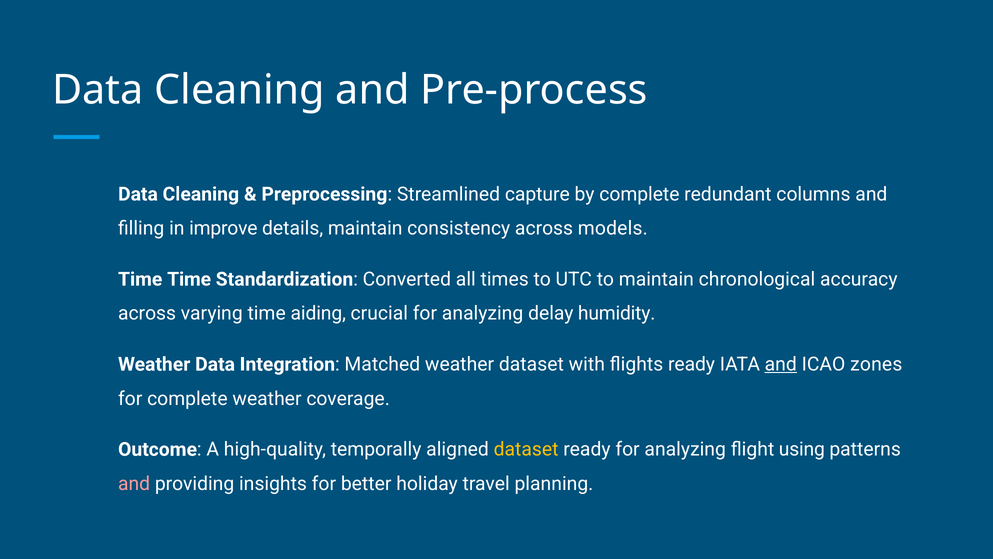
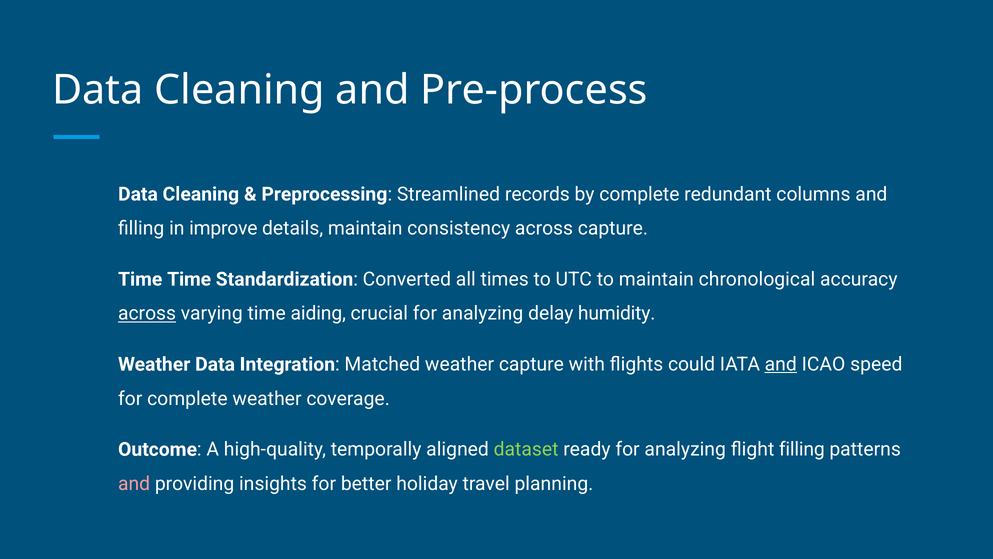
capture: capture -> records
across models: models -> capture
across at (147, 313) underline: none -> present
weather dataset: dataset -> capture
flights ready: ready -> could
zones: zones -> speed
dataset at (526, 449) colour: yellow -> light green
flight using: using -> filling
